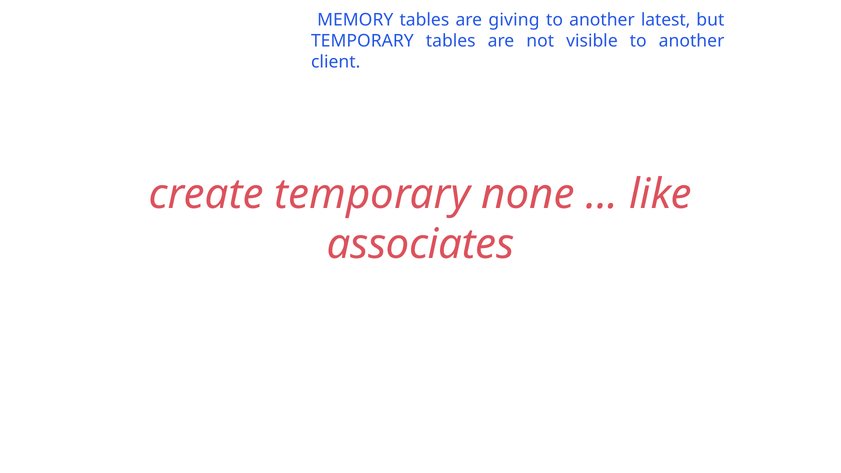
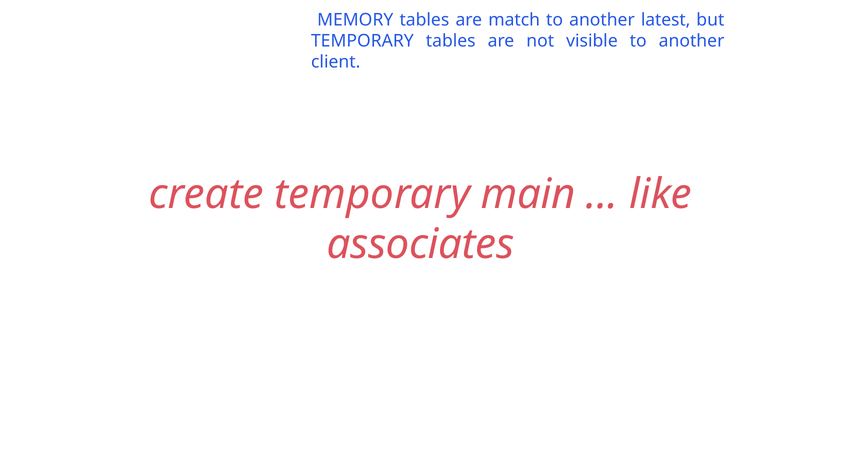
giving: giving -> match
none: none -> main
